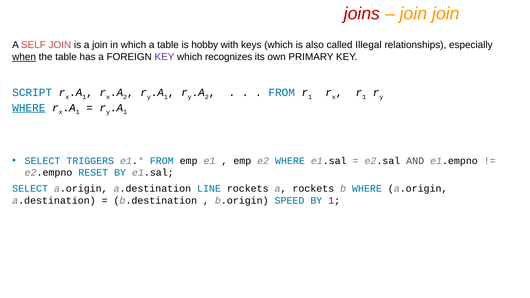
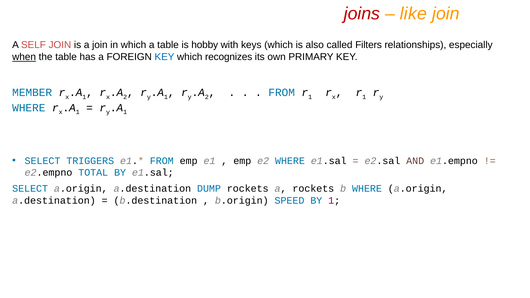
join at (413, 14): join -> like
Illegal: Illegal -> Filters
KEY at (165, 57) colour: purple -> blue
SCRIPT: SCRIPT -> MEMBER
WHERE at (29, 108) underline: present -> none
RESET: RESET -> TOTAL
LINE: LINE -> DUMP
